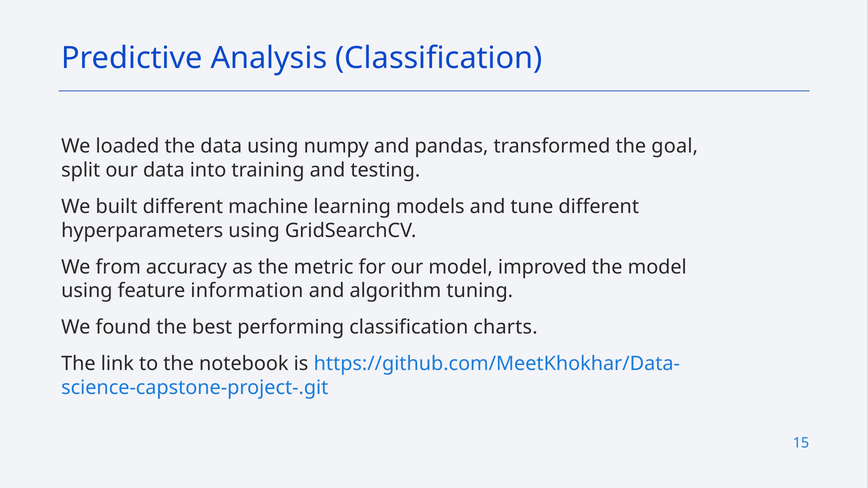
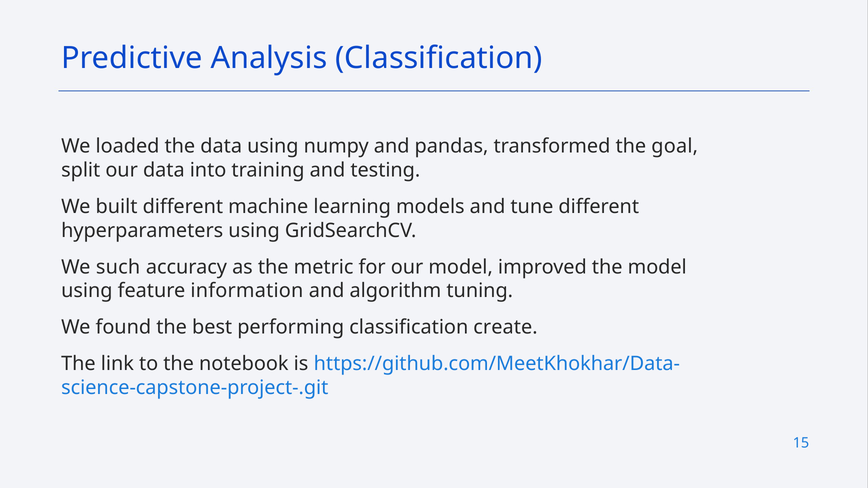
from: from -> such
charts: charts -> create
